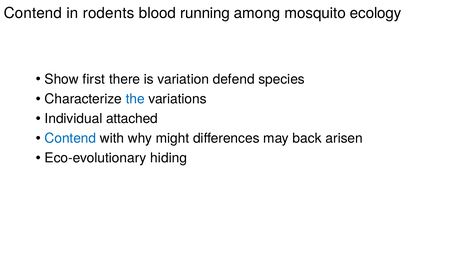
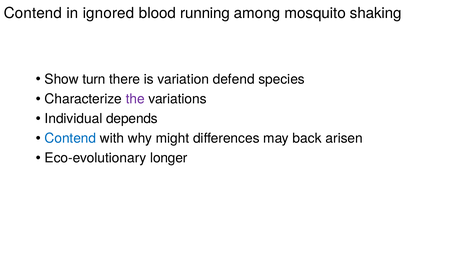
rodents: rodents -> ignored
ecology: ecology -> shaking
first: first -> turn
the colour: blue -> purple
attached: attached -> depends
hiding: hiding -> longer
